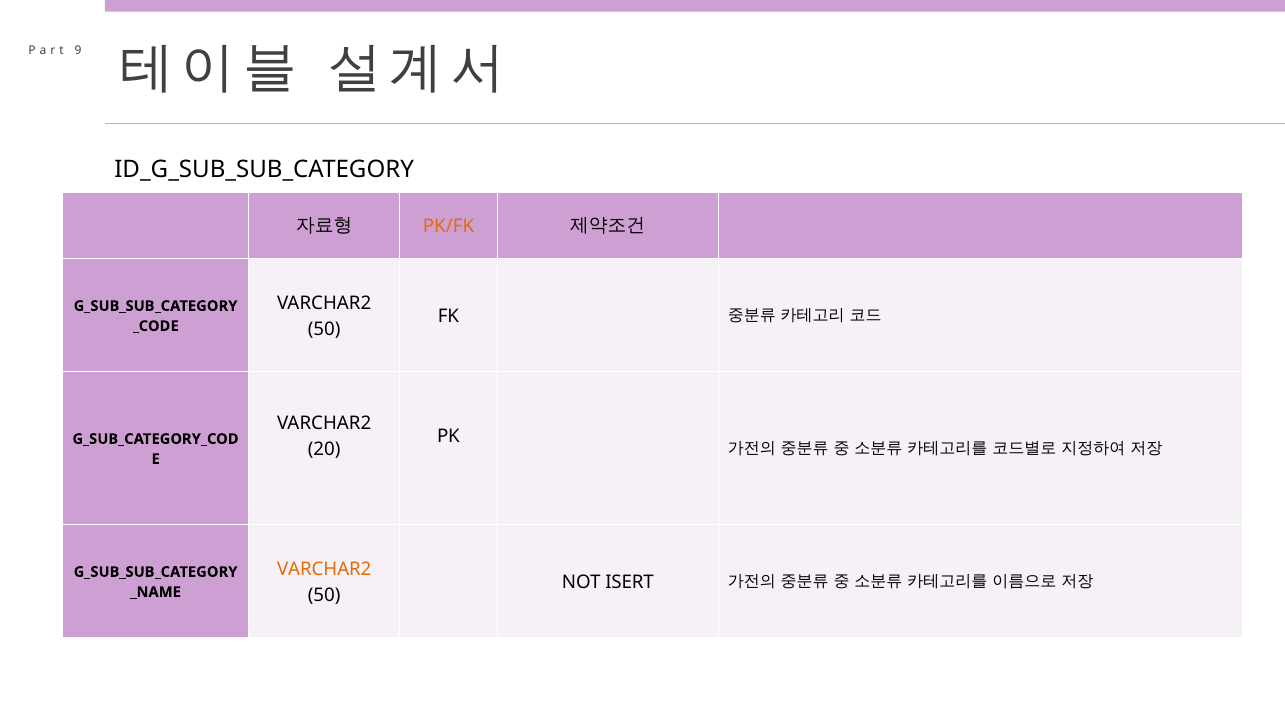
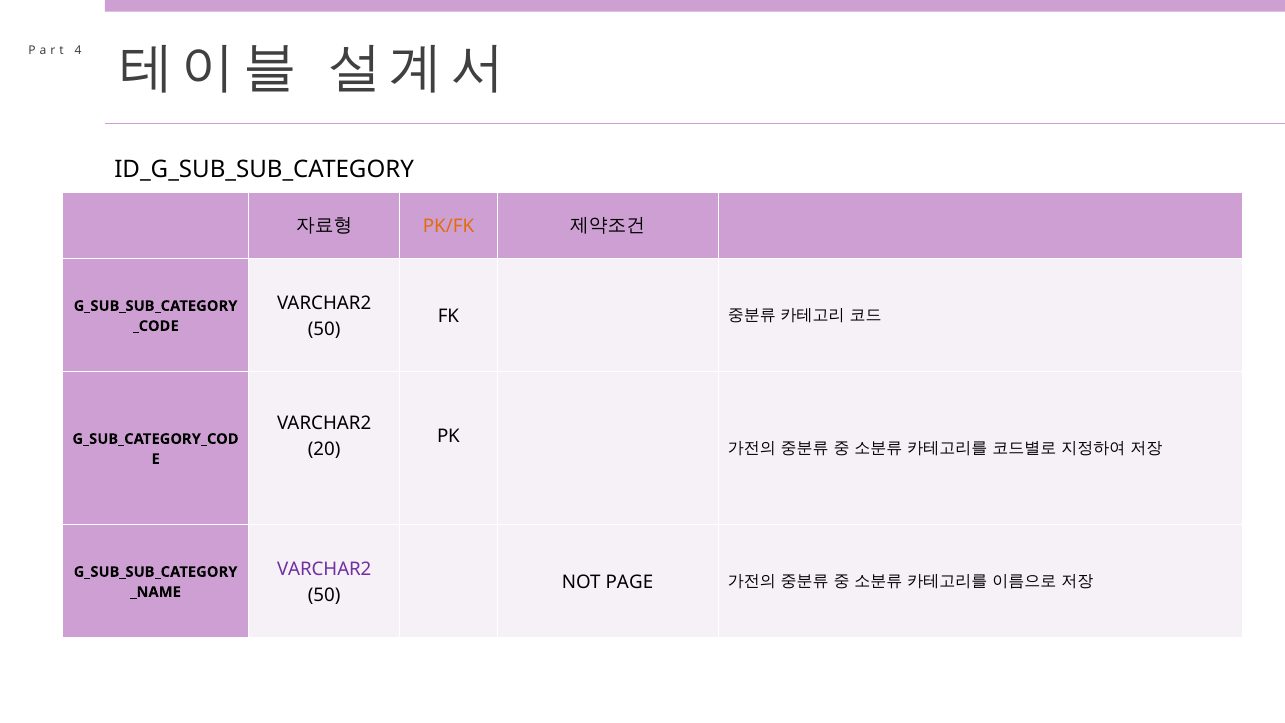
9: 9 -> 4
VARCHAR2 at (324, 569) colour: orange -> purple
ISERT: ISERT -> PAGE
